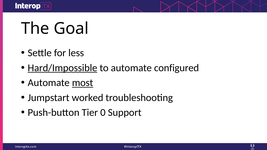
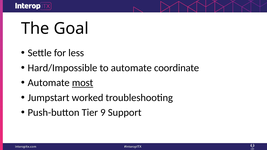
Hard/Impossible underline: present -> none
configured: configured -> coordinate
0: 0 -> 9
